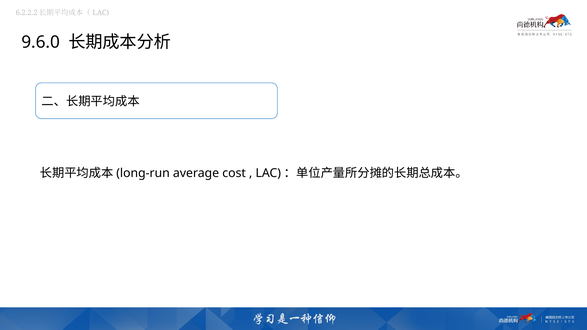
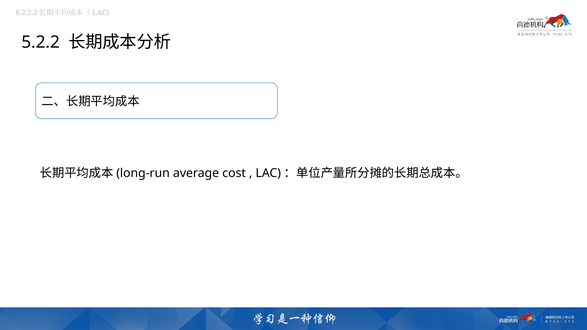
9.6.0: 9.6.0 -> 5.2.2
